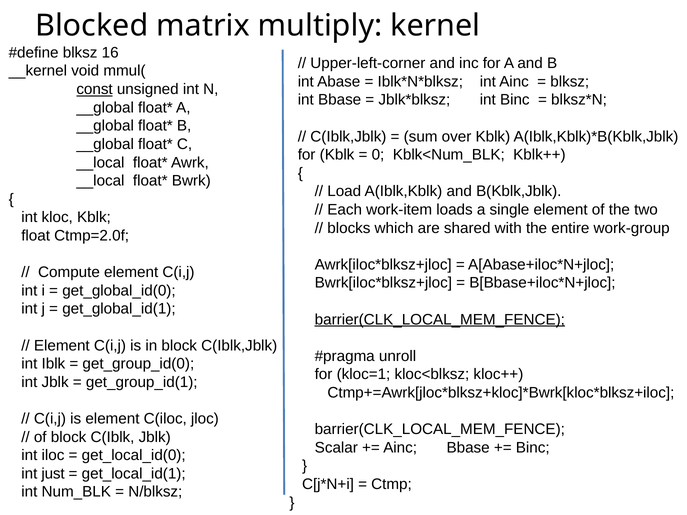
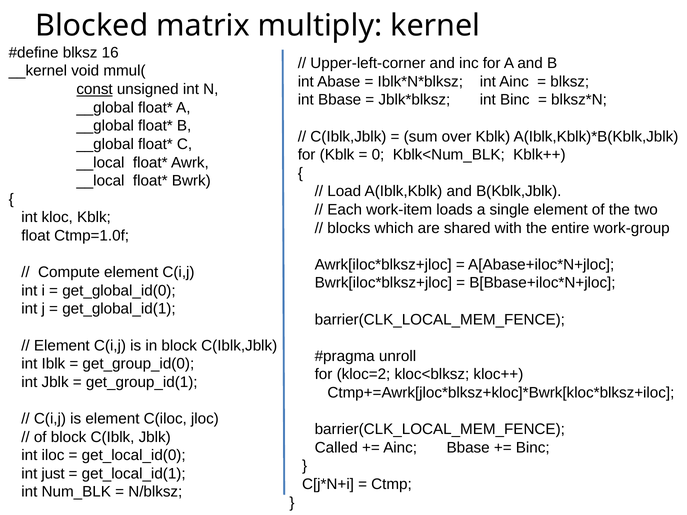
Ctmp=2.0f: Ctmp=2.0f -> Ctmp=1.0f
barrier(CLK_LOCAL_MEM_FENCE at (440, 320) underline: present -> none
kloc=1: kloc=1 -> kloc=2
Scalar: Scalar -> Called
